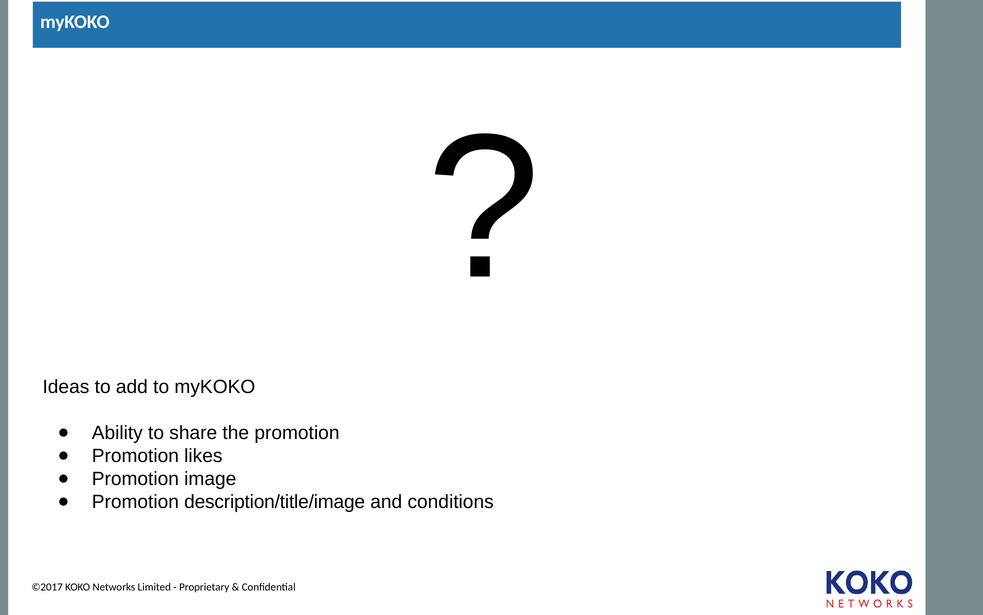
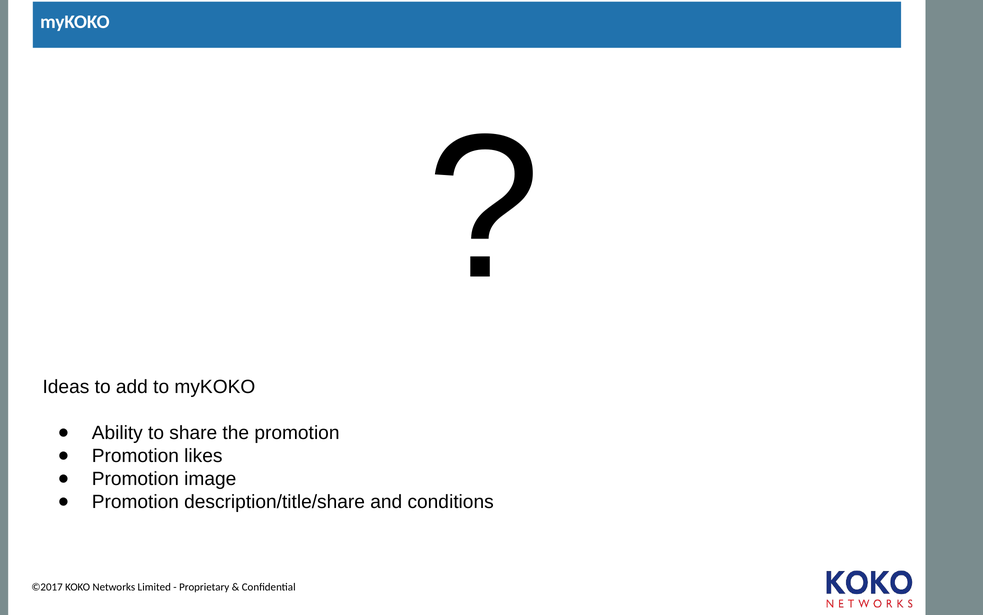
description/title/image: description/title/image -> description/title/share
